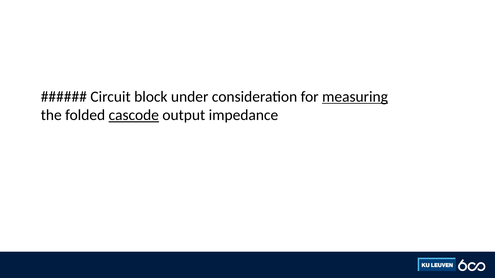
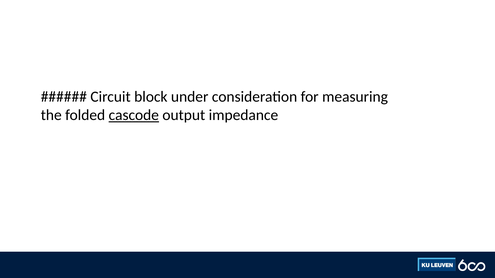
measuring underline: present -> none
